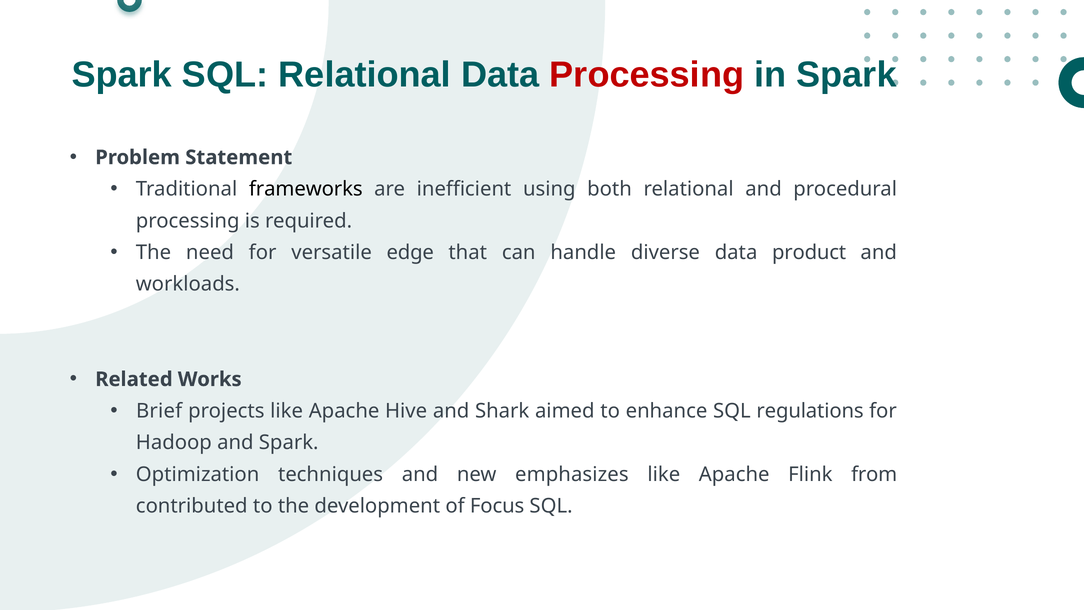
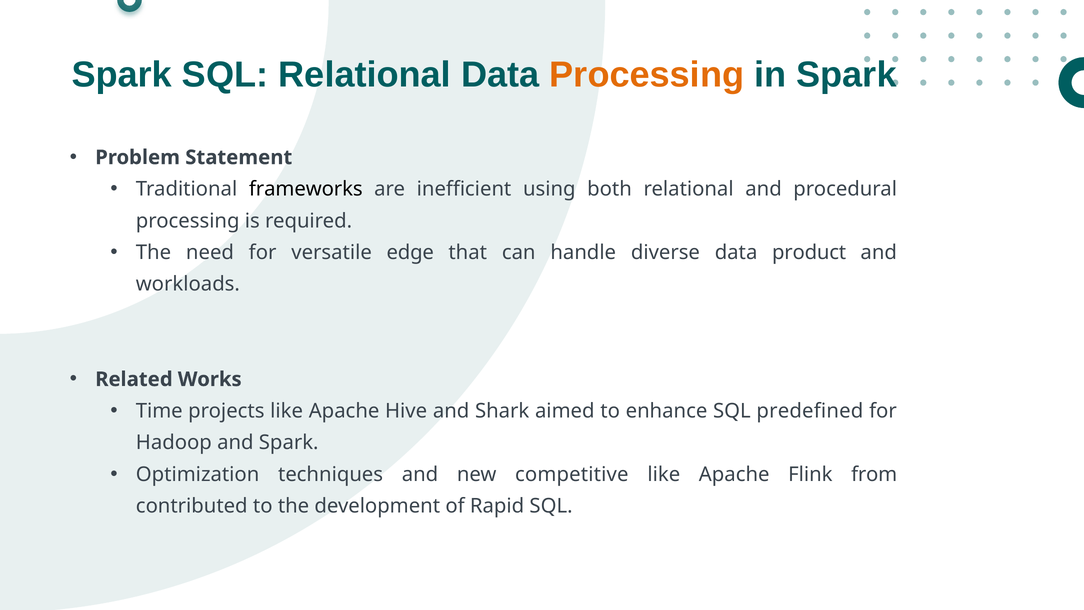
Processing at (647, 75) colour: red -> orange
Brief: Brief -> Time
regulations: regulations -> predefined
emphasizes: emphasizes -> competitive
Focus: Focus -> Rapid
